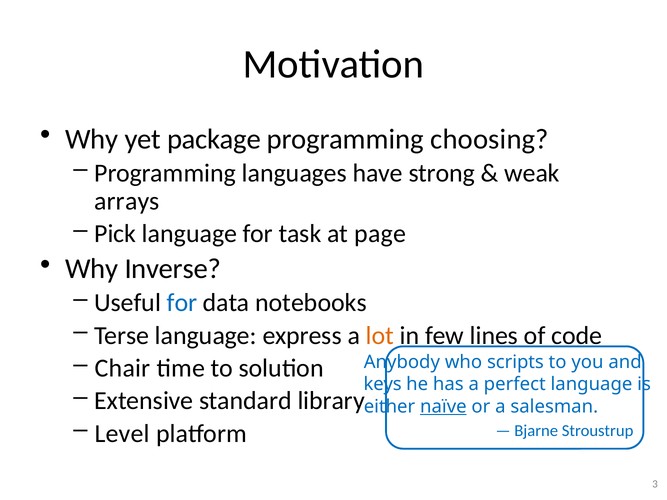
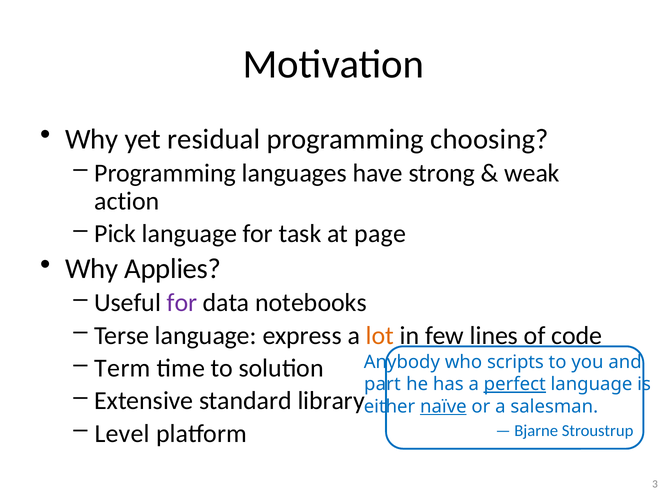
package: package -> residual
arrays: arrays -> action
Inverse: Inverse -> Applies
for at (182, 303) colour: blue -> purple
Chair: Chair -> Term
keys: keys -> part
perfect underline: none -> present
